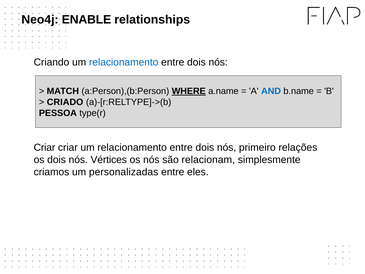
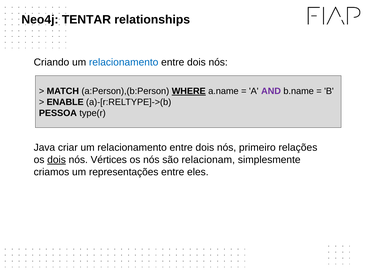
ENABLE: ENABLE -> TENTAR
AND colour: blue -> purple
CRIADO: CRIADO -> ENABLE
Criar at (44, 147): Criar -> Java
dois at (57, 160) underline: none -> present
personalizadas: personalizadas -> representações
